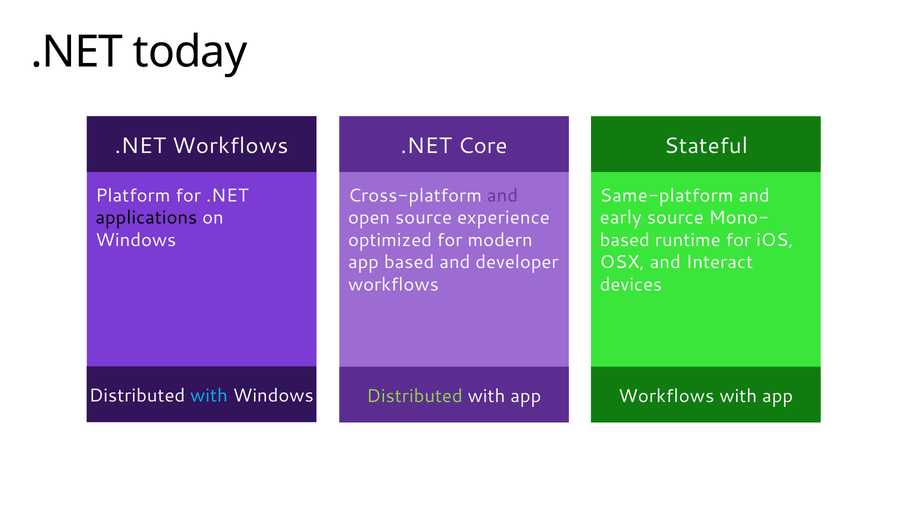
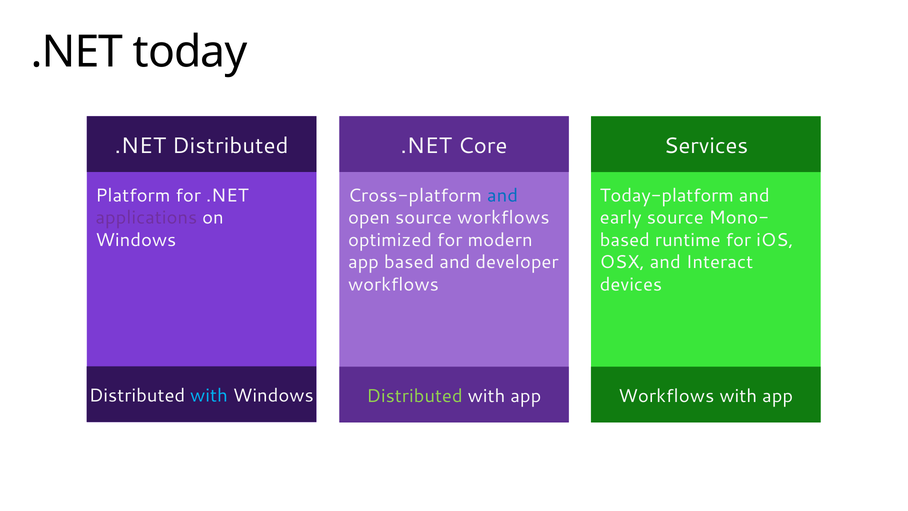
.NET Workflows: Workflows -> Distributed
Stateful: Stateful -> Services
and at (503, 195) colour: purple -> blue
Same-platform: Same-platform -> Today-platform
applications colour: black -> purple
source experience: experience -> workflows
